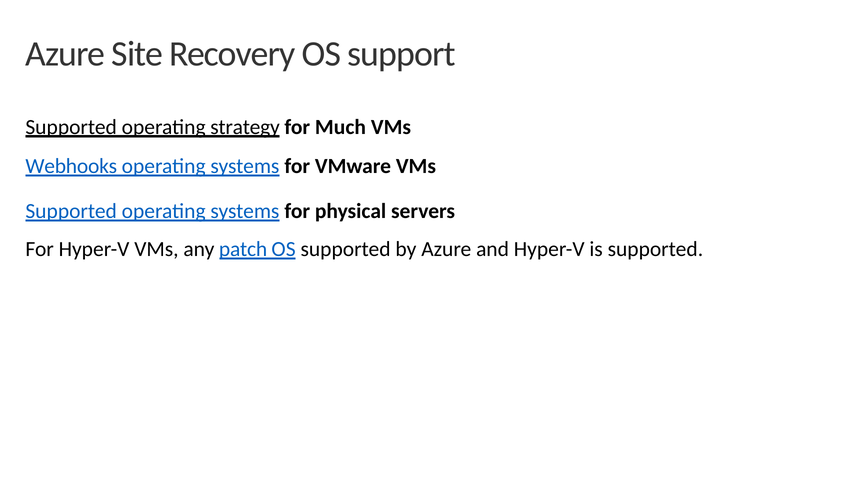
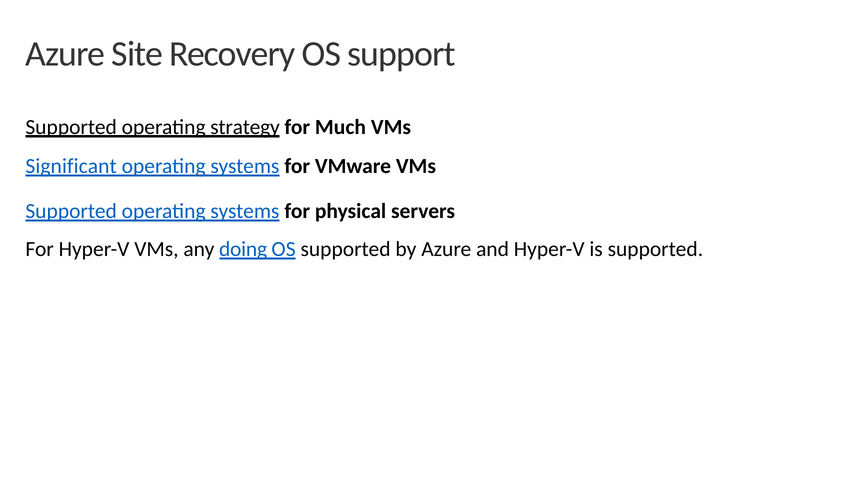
Webhooks: Webhooks -> Significant
patch: patch -> doing
